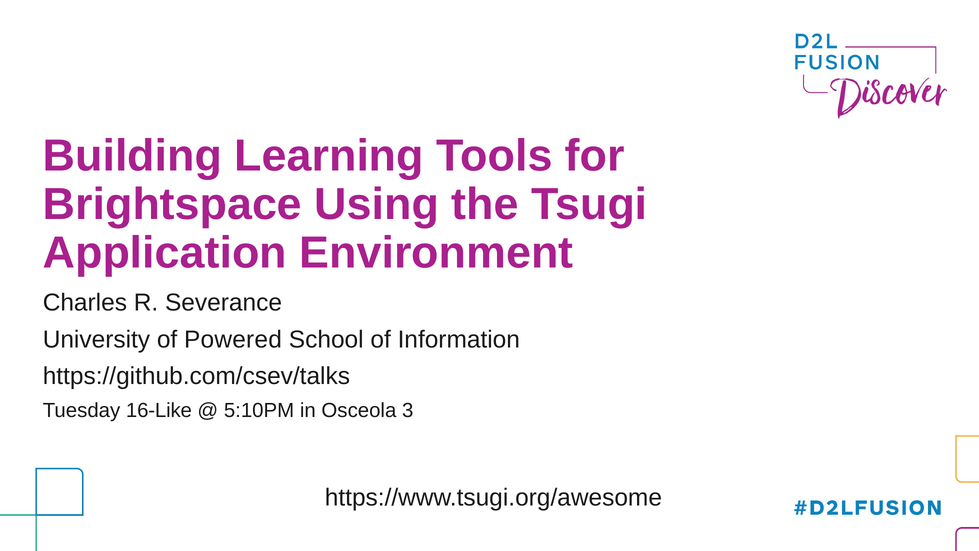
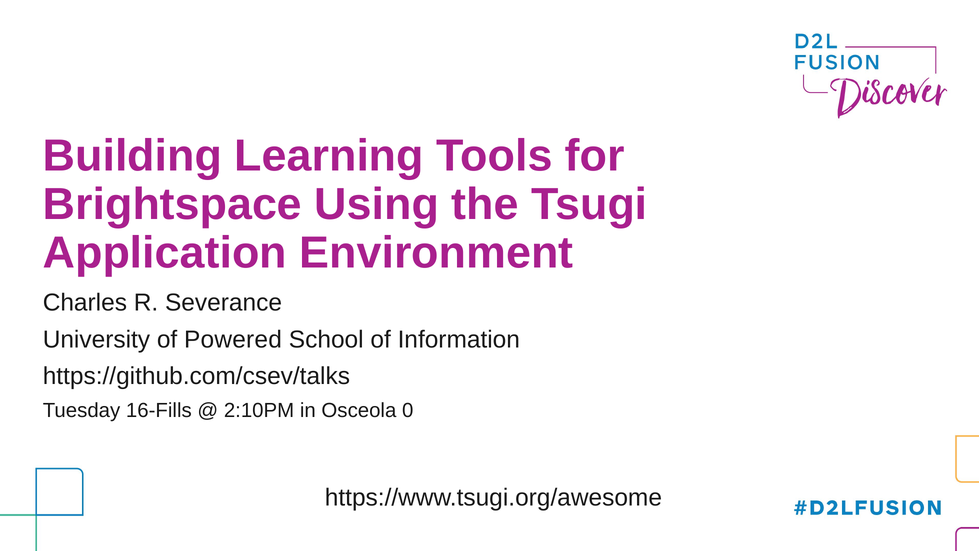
16-Like: 16-Like -> 16-Fills
5:10PM: 5:10PM -> 2:10PM
3: 3 -> 0
